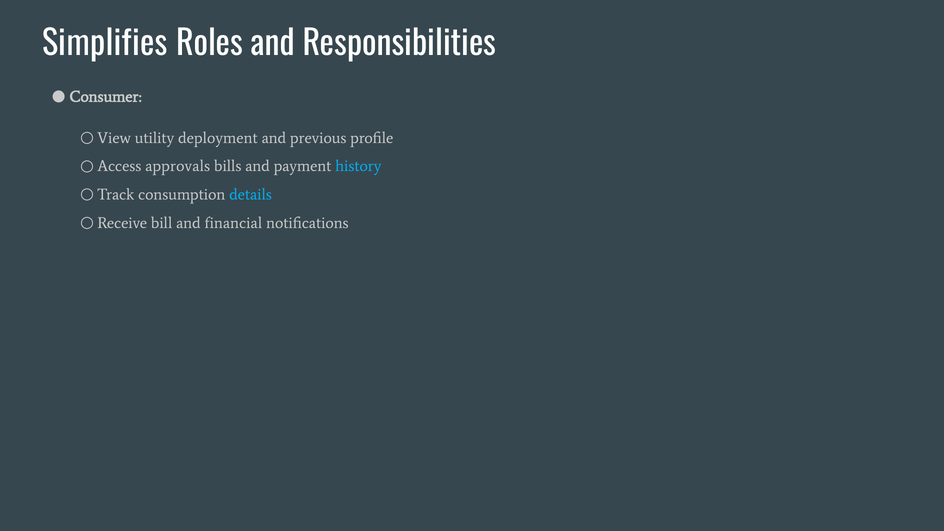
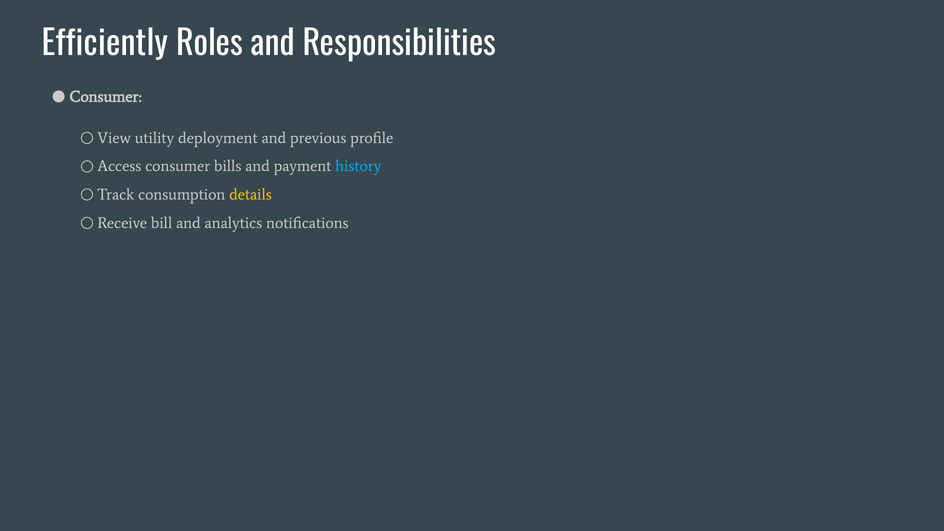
Simplifies: Simplifies -> Efficiently
approvals at (178, 166): approvals -> consumer
details colour: light blue -> yellow
financial: financial -> analytics
